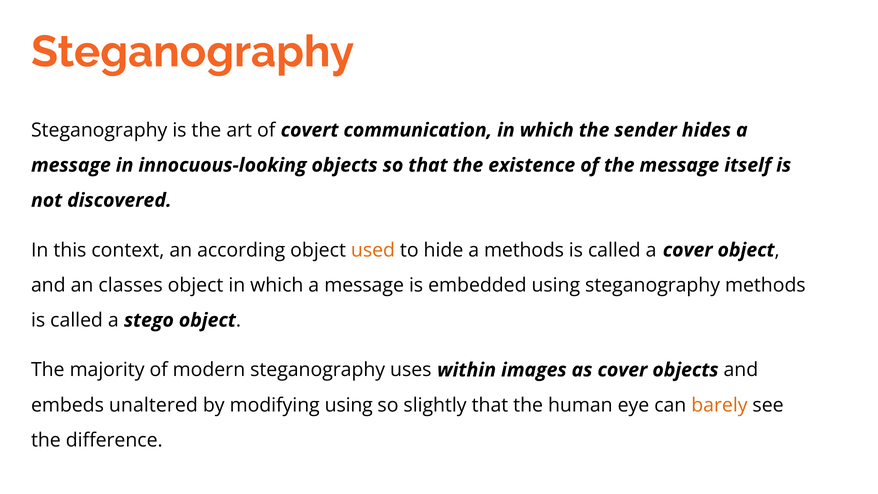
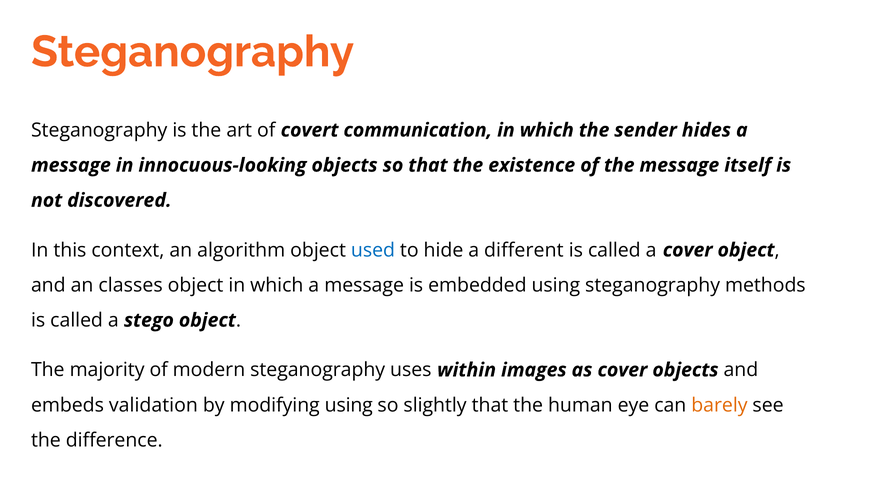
according: according -> algorithm
used colour: orange -> blue
a methods: methods -> different
unaltered: unaltered -> validation
